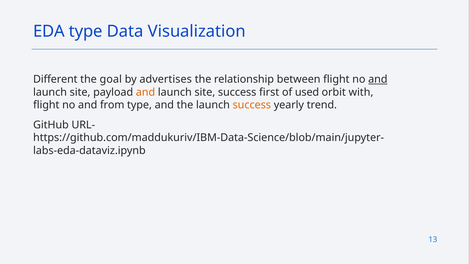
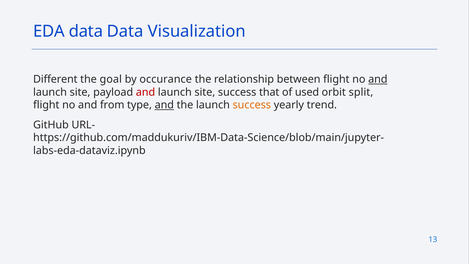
EDA type: type -> data
advertises: advertises -> occurance
and at (146, 92) colour: orange -> red
first: first -> that
with: with -> split
and at (164, 105) underline: none -> present
